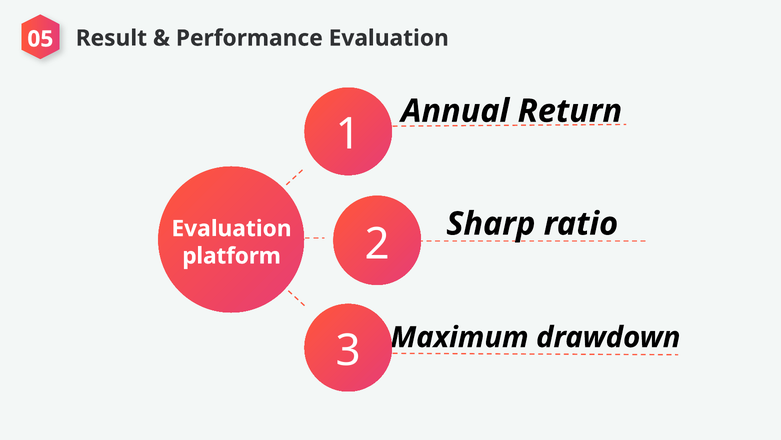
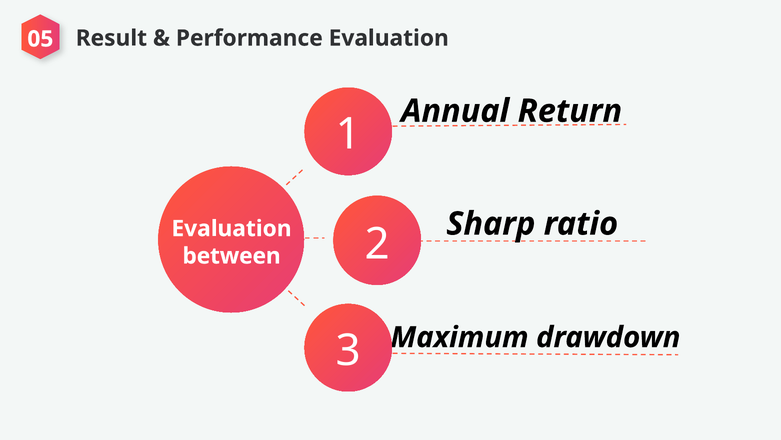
platform: platform -> between
